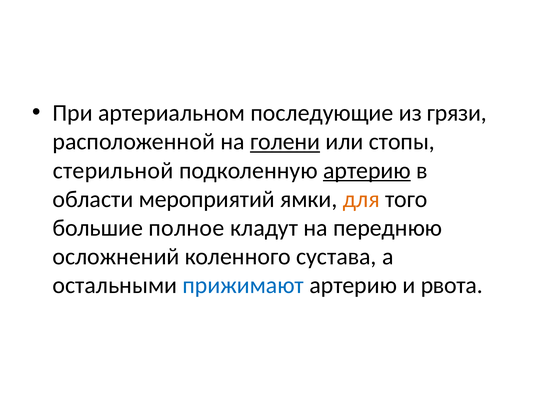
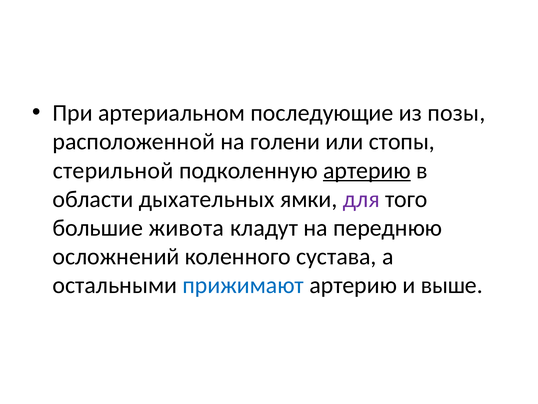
грязи: грязи -> позы
голени underline: present -> none
мероприятий: мероприятий -> дыхательных
для colour: orange -> purple
полное: полное -> живота
рвота: рвота -> выше
